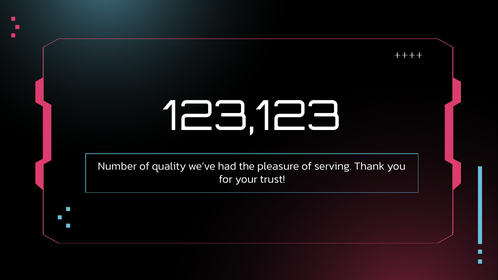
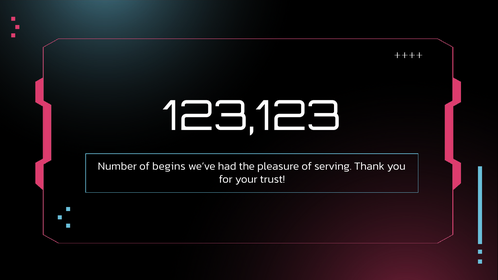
quality: quality -> begins
